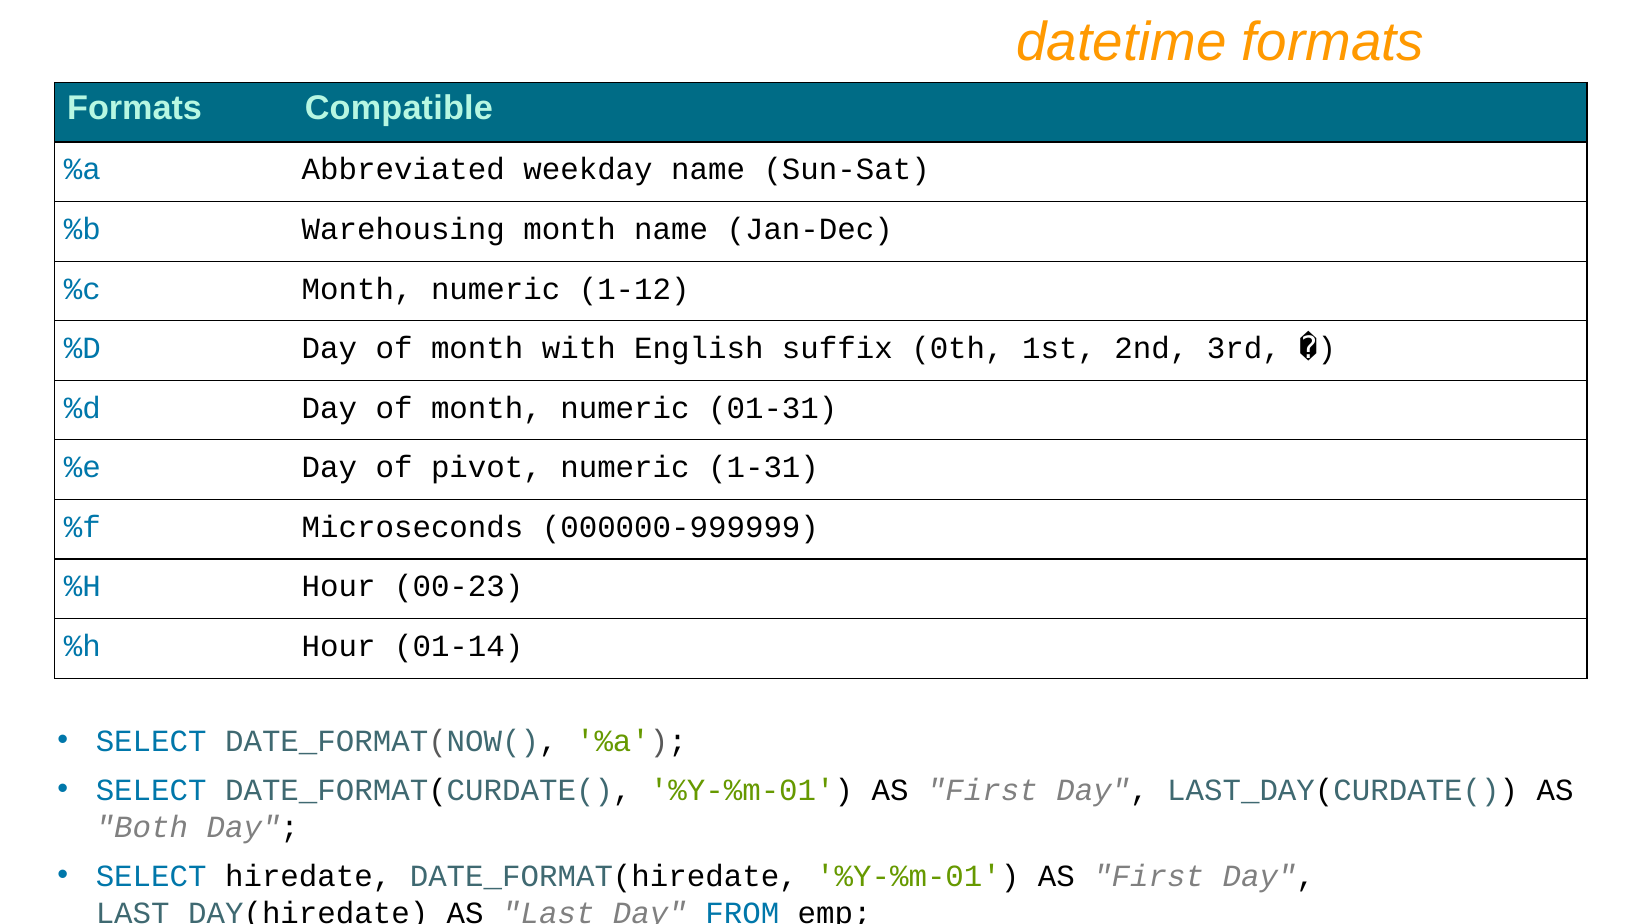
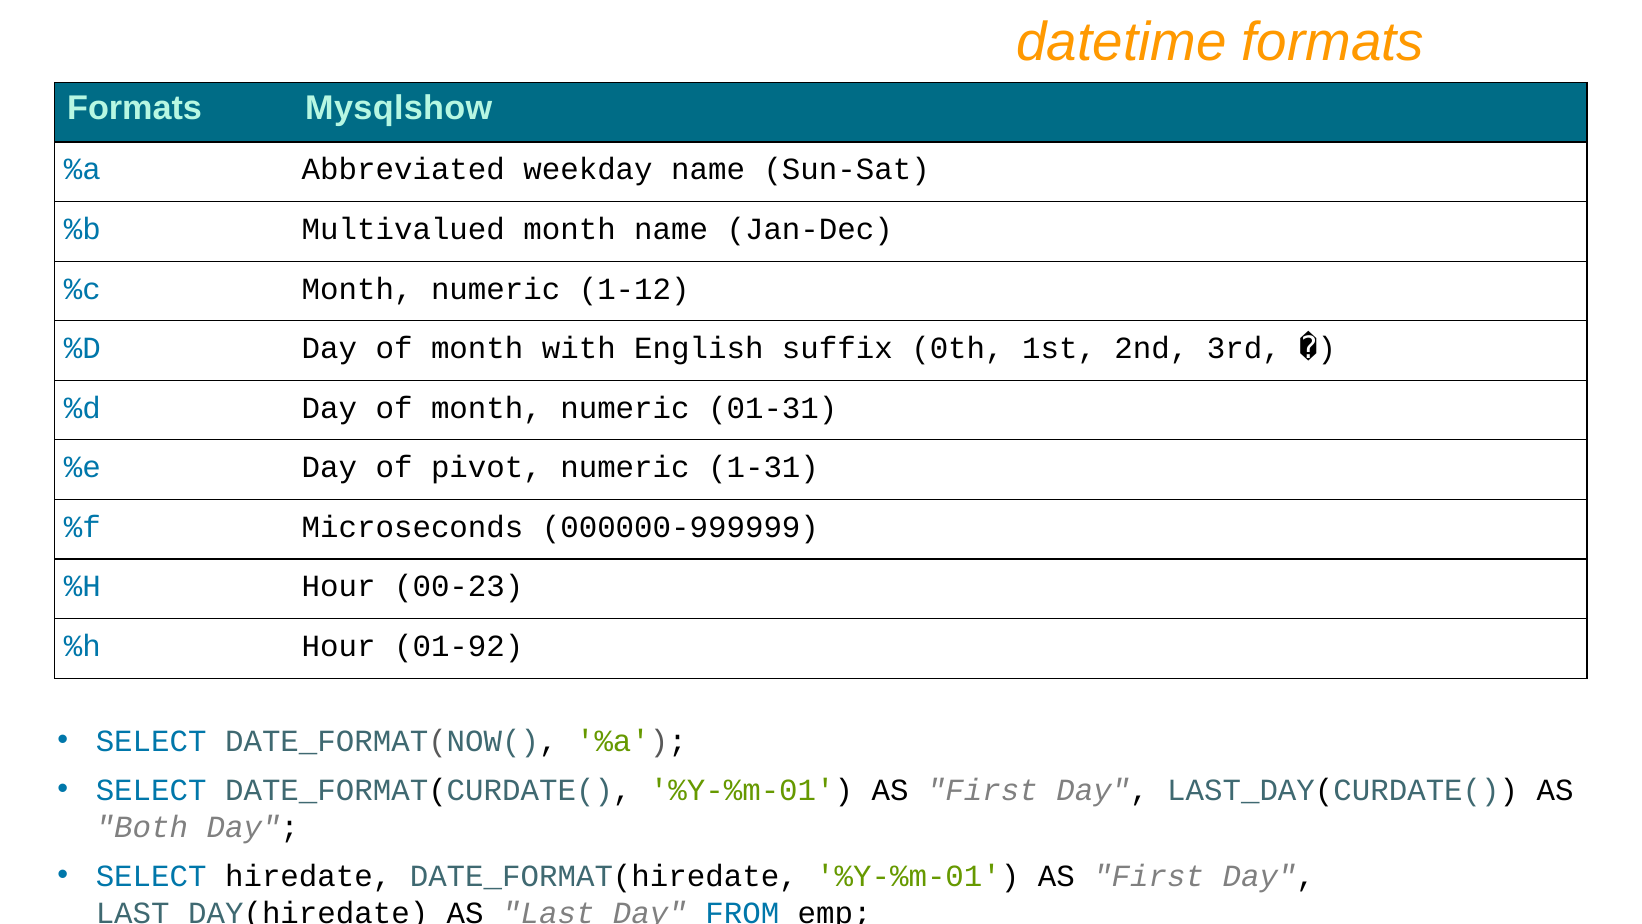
Compatible: Compatible -> Mysqlshow
Warehousing: Warehousing -> Multivalued
01-14: 01-14 -> 01-92
